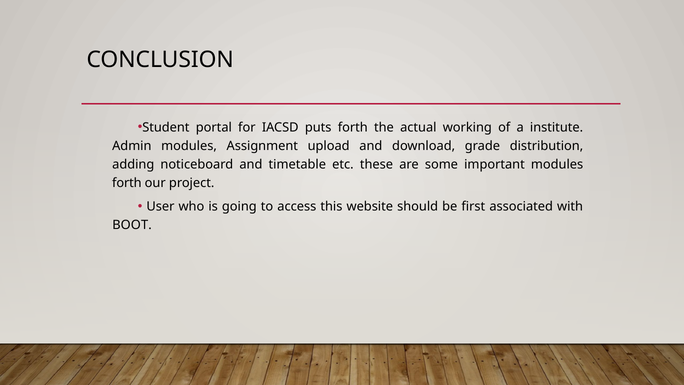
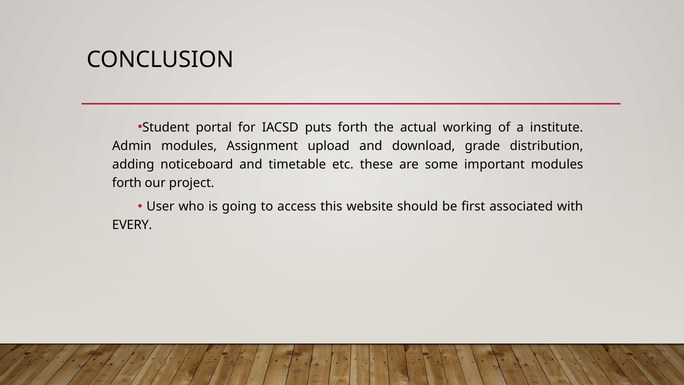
BOOT: BOOT -> EVERY
